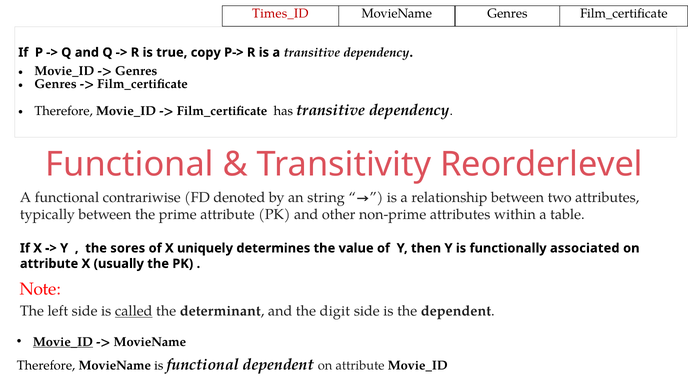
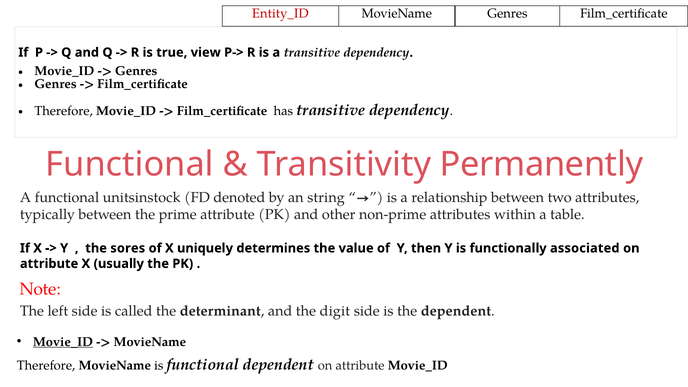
Times_ID: Times_ID -> Entity_ID
copy: copy -> view
Reorderlevel: Reorderlevel -> Permanently
contrariwise: contrariwise -> unitsinstock
called underline: present -> none
